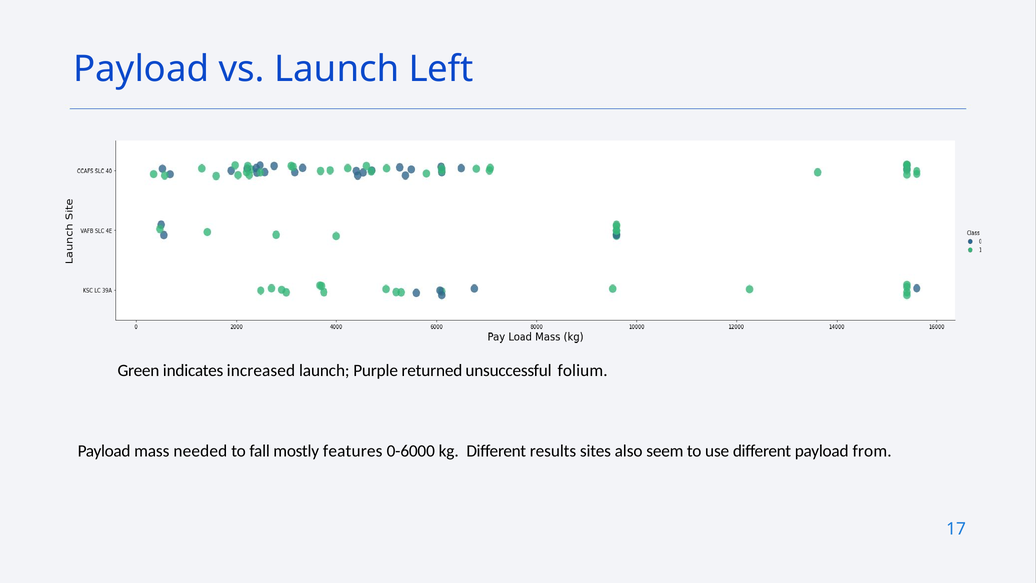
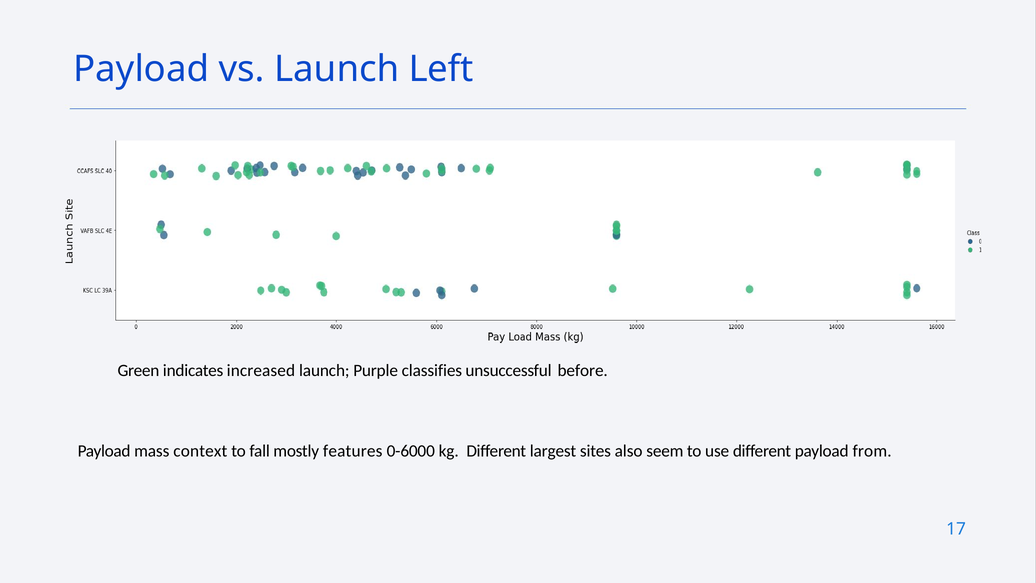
returned: returned -> classifies
folium: folium -> before
needed: needed -> context
results: results -> largest
